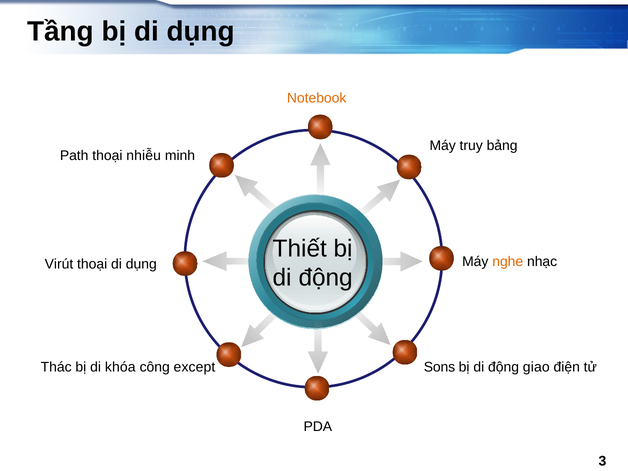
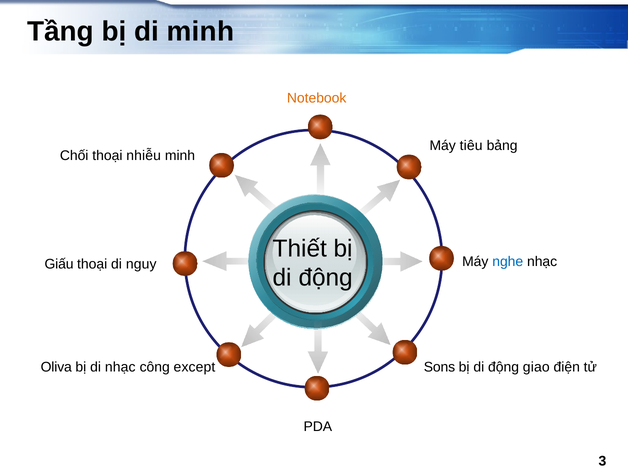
bị di dụng: dụng -> minh
truy: truy -> tiêu
Path: Path -> Chối
nghe colour: orange -> blue
Virút: Virút -> Giấu
thoại di dụng: dụng -> nguy
Thác: Thác -> Oliva
di khóa: khóa -> nhạc
